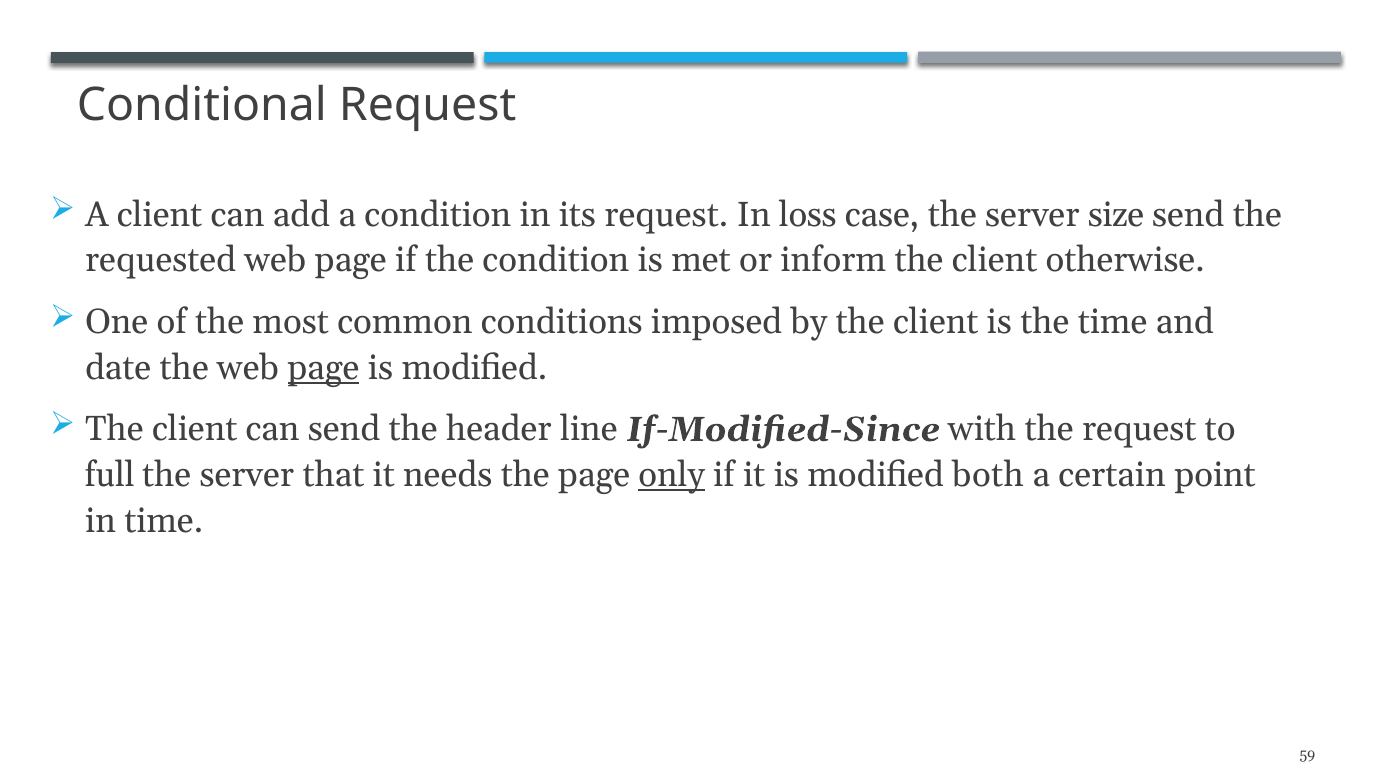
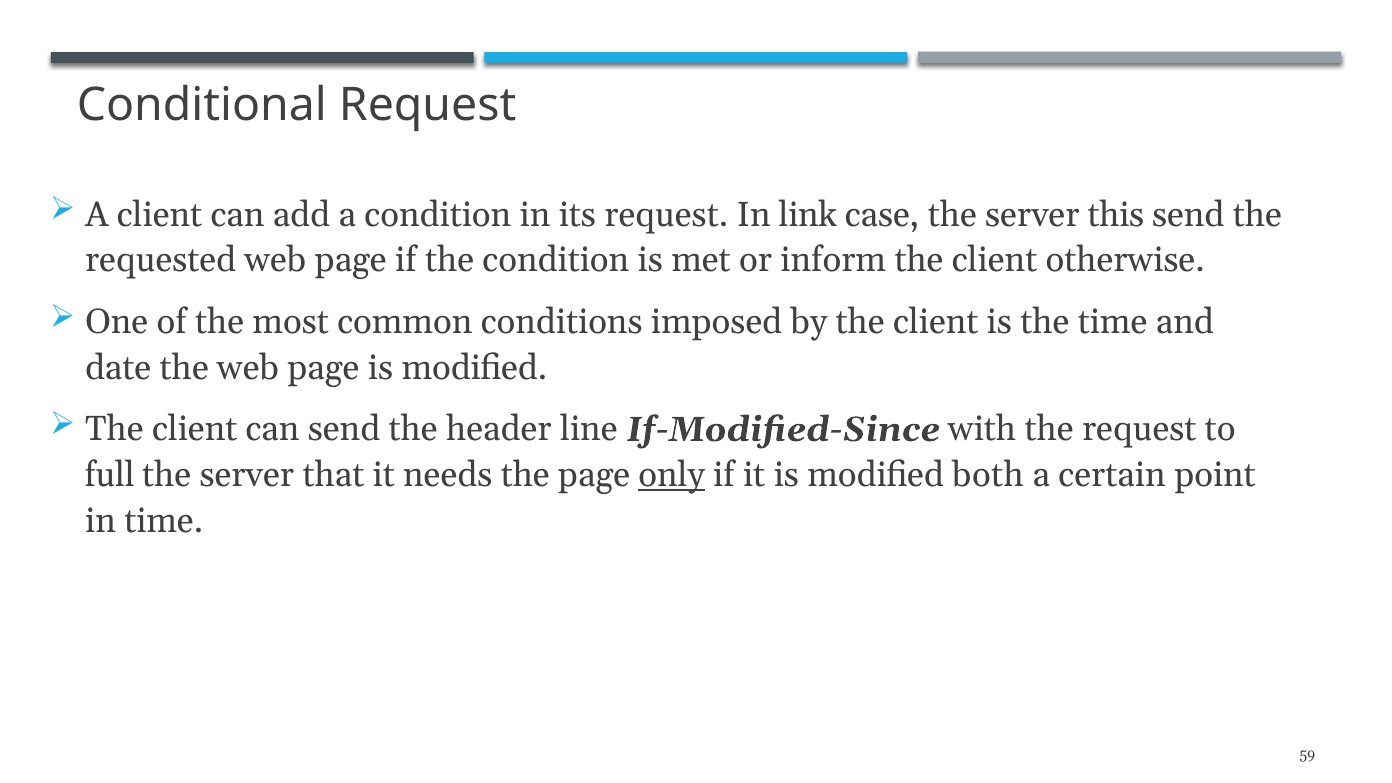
loss: loss -> link
size: size -> this
page at (324, 368) underline: present -> none
